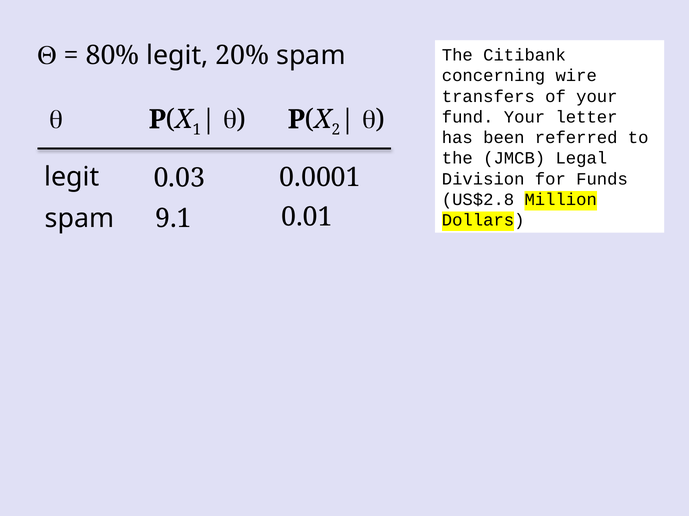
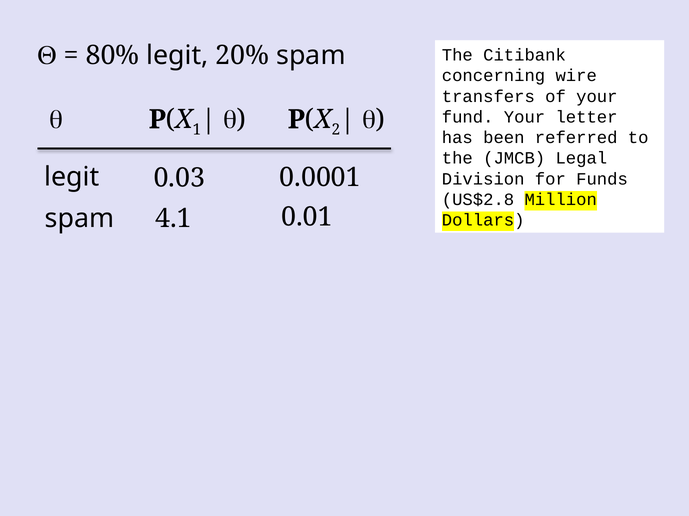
9.1: 9.1 -> 4.1
